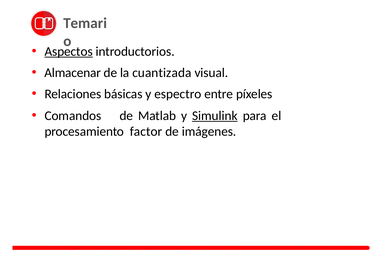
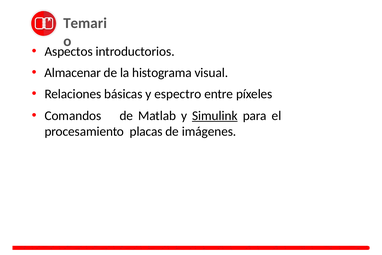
Aspectos underline: present -> none
cuantizada: cuantizada -> histograma
factor: factor -> placas
